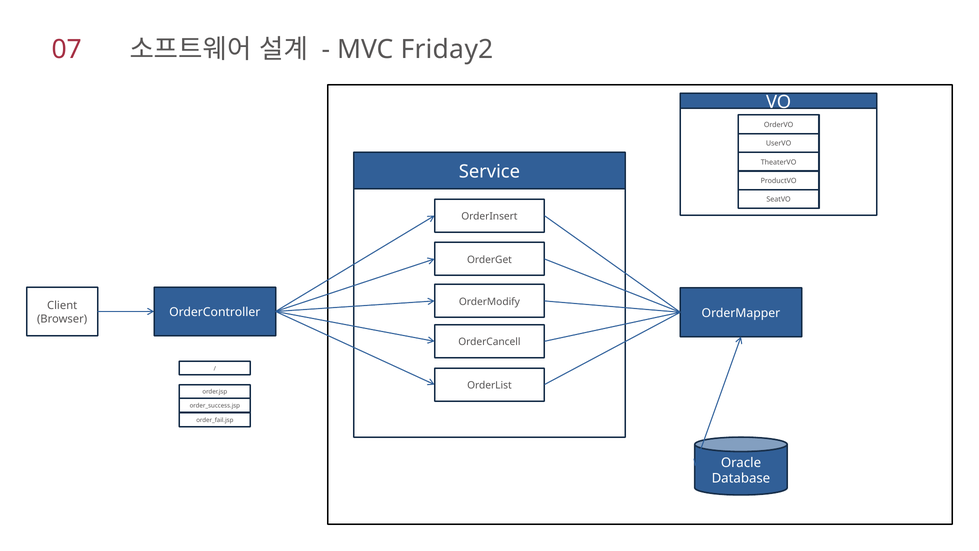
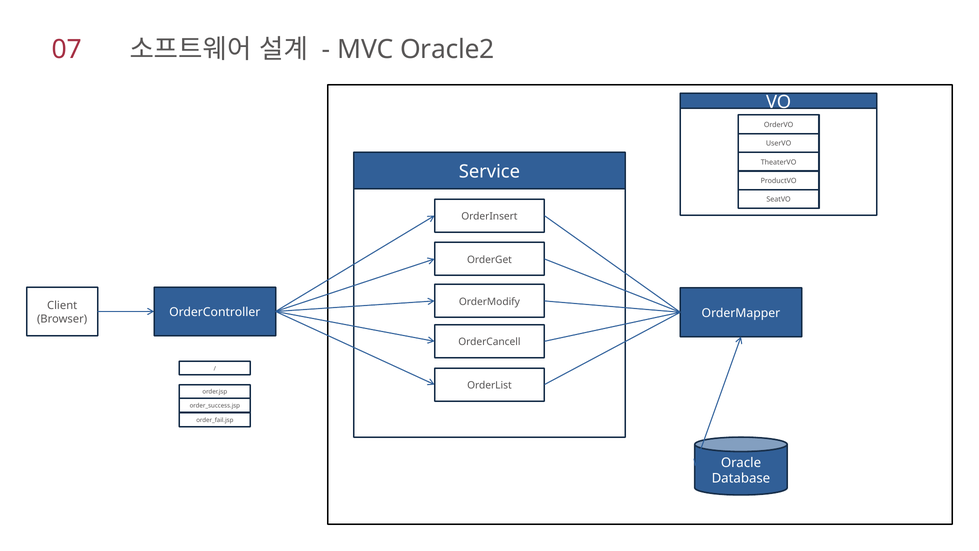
Friday2: Friday2 -> Oracle2
